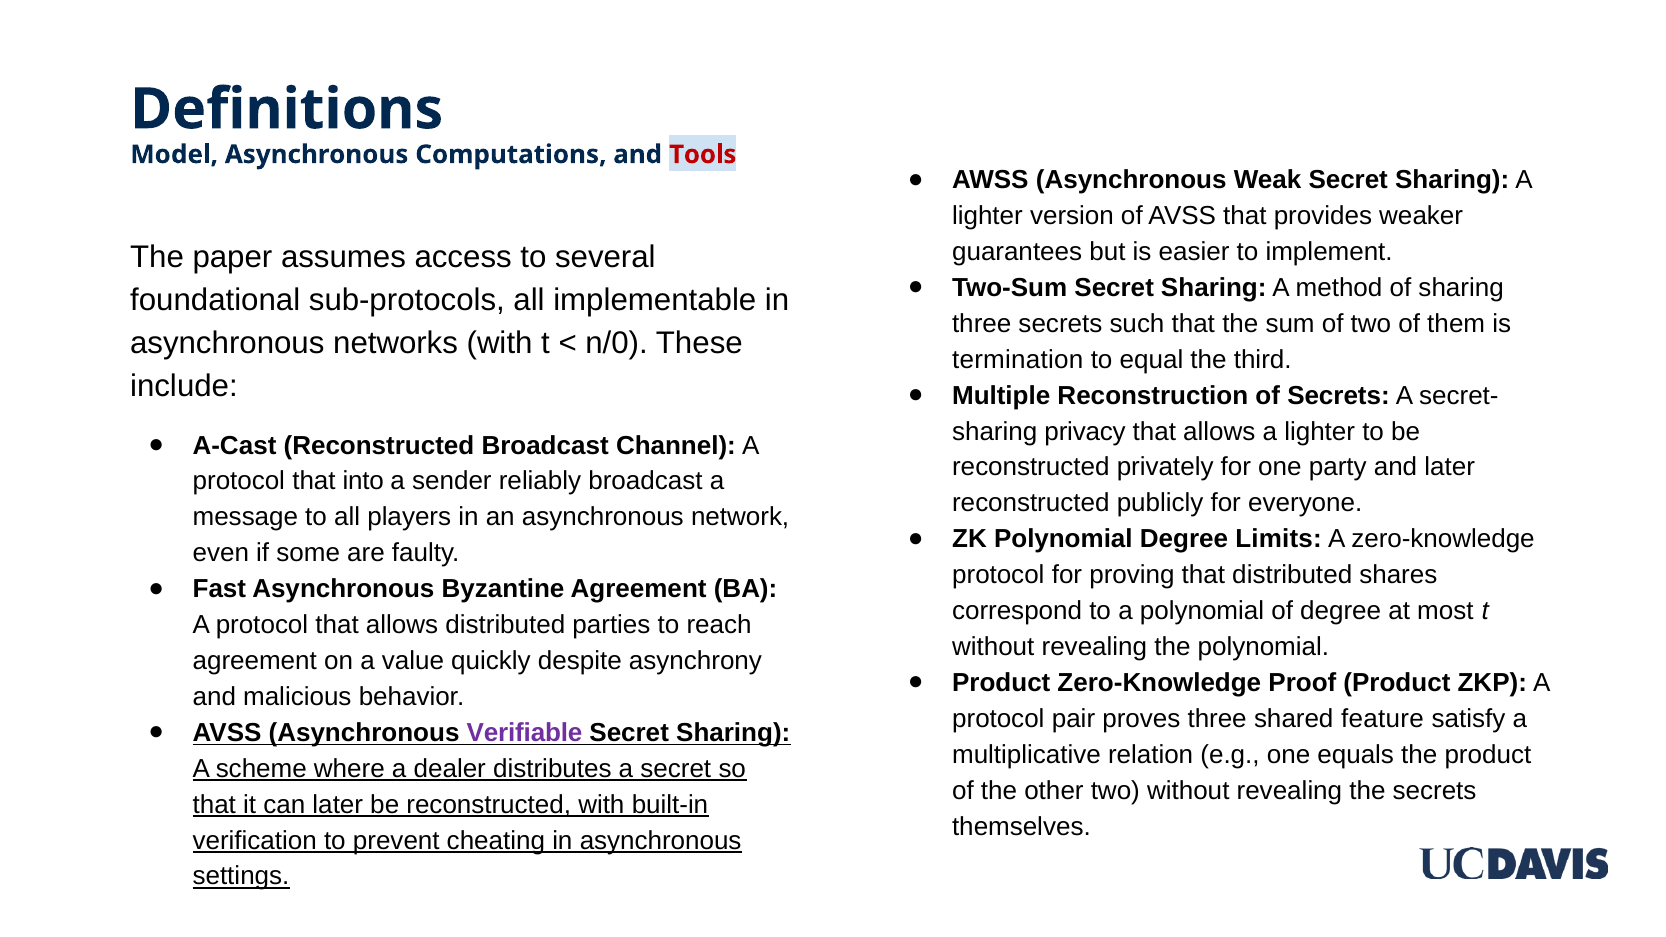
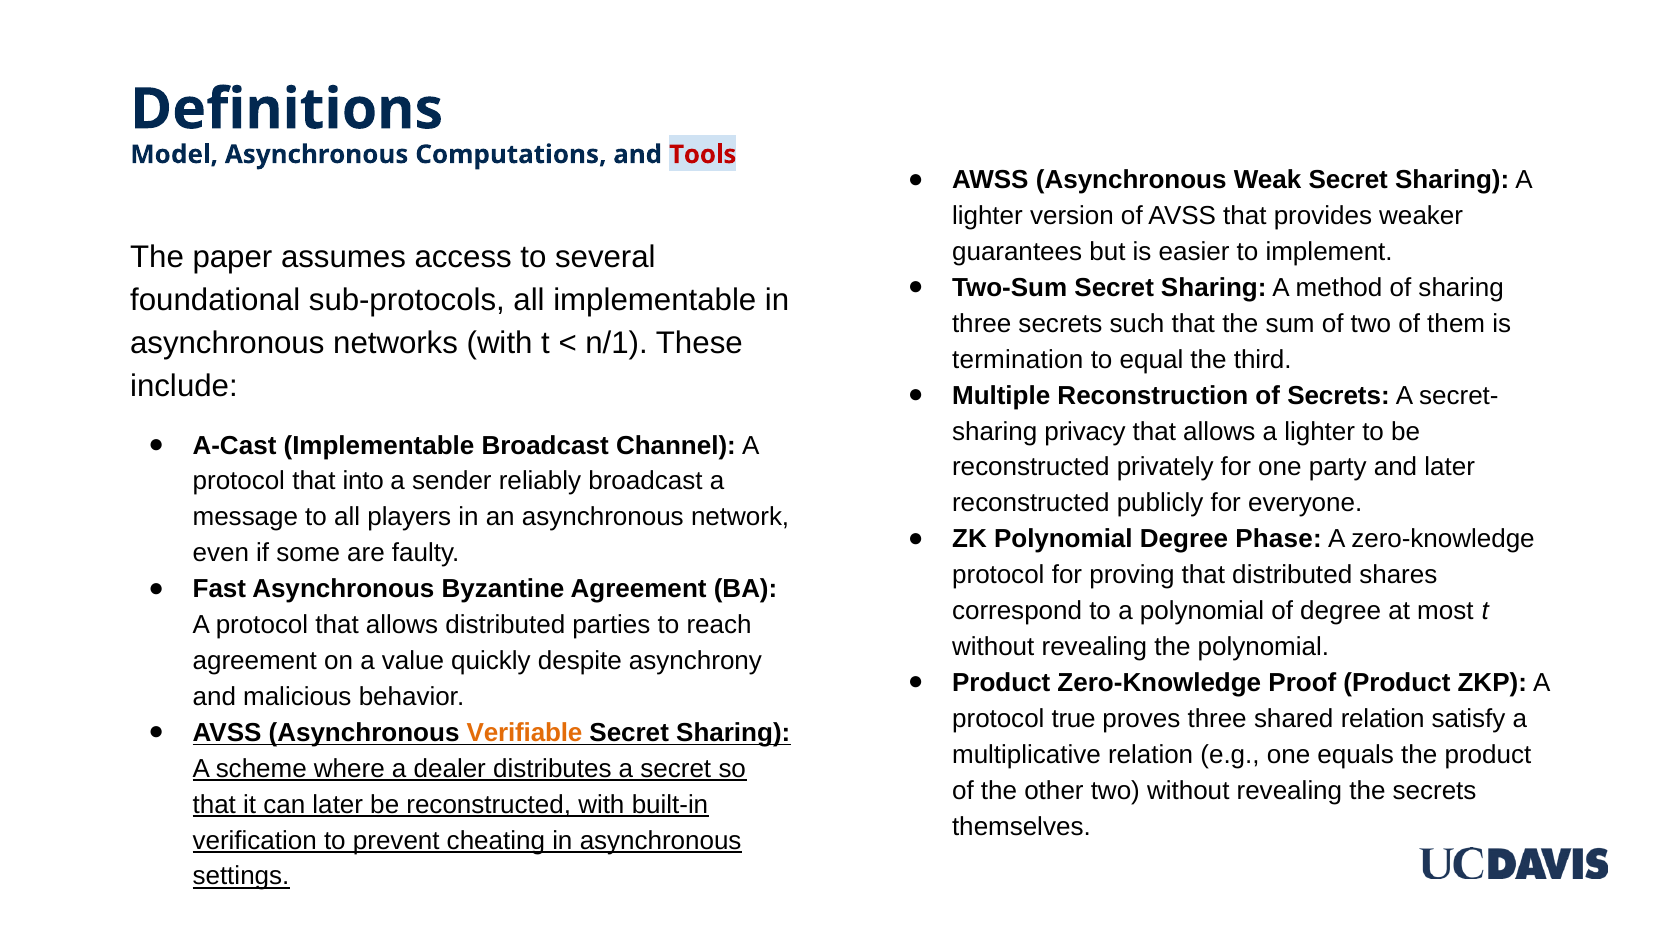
n/0: n/0 -> n/1
A-Cast Reconstructed: Reconstructed -> Implementable
Limits: Limits -> Phase
pair: pair -> true
shared feature: feature -> relation
Verifiable colour: purple -> orange
